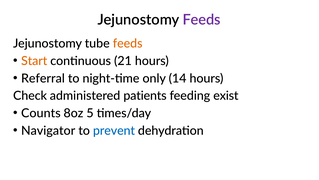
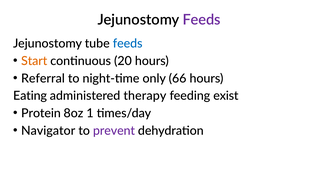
feeds at (128, 43) colour: orange -> blue
21: 21 -> 20
14: 14 -> 66
Check: Check -> Eating
patients: patients -> therapy
Counts: Counts -> Protein
5: 5 -> 1
prevent colour: blue -> purple
